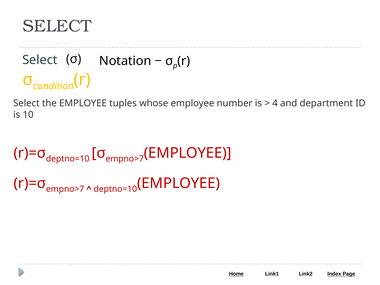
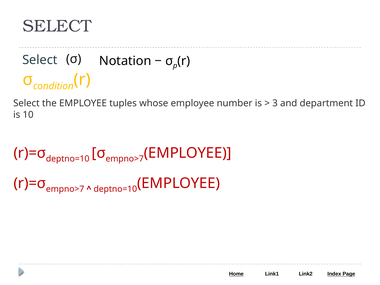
4: 4 -> 3
